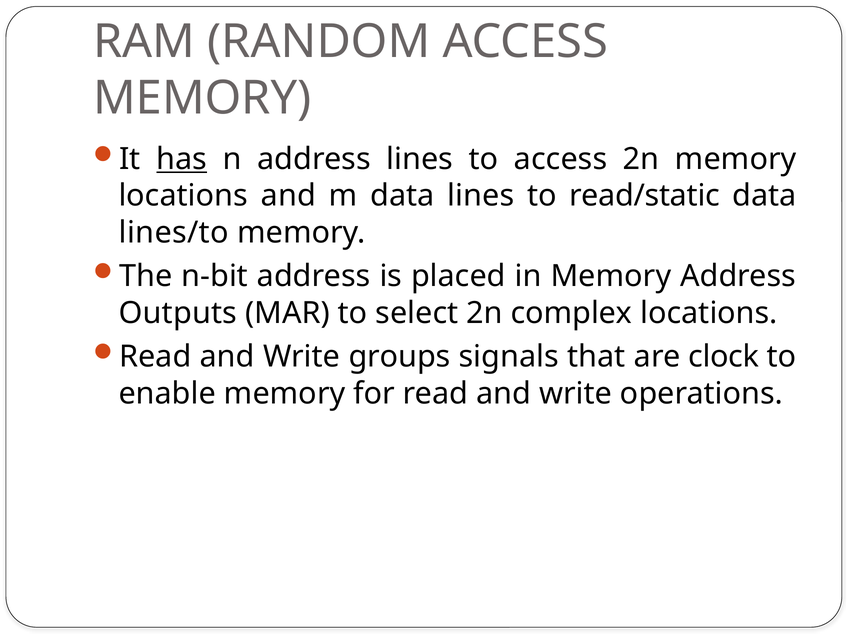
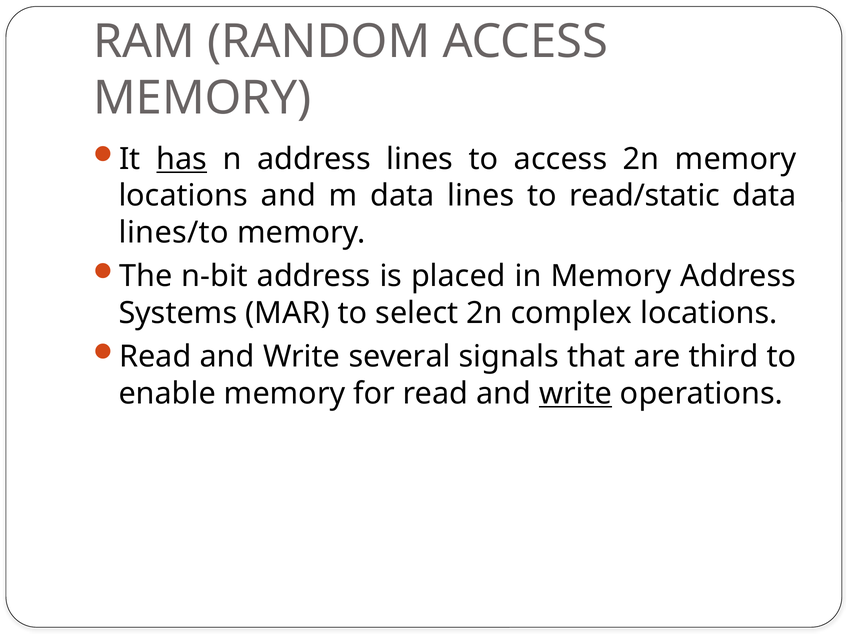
Outputs: Outputs -> Systems
groups: groups -> several
clock: clock -> third
write at (576, 394) underline: none -> present
